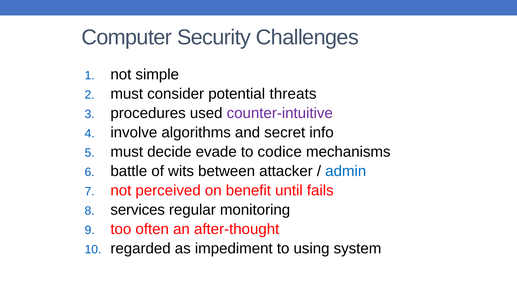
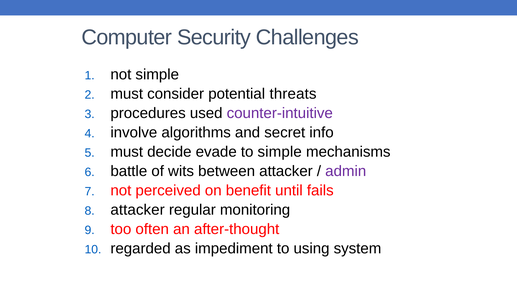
to codice: codice -> simple
admin colour: blue -> purple
services at (138, 210): services -> attacker
